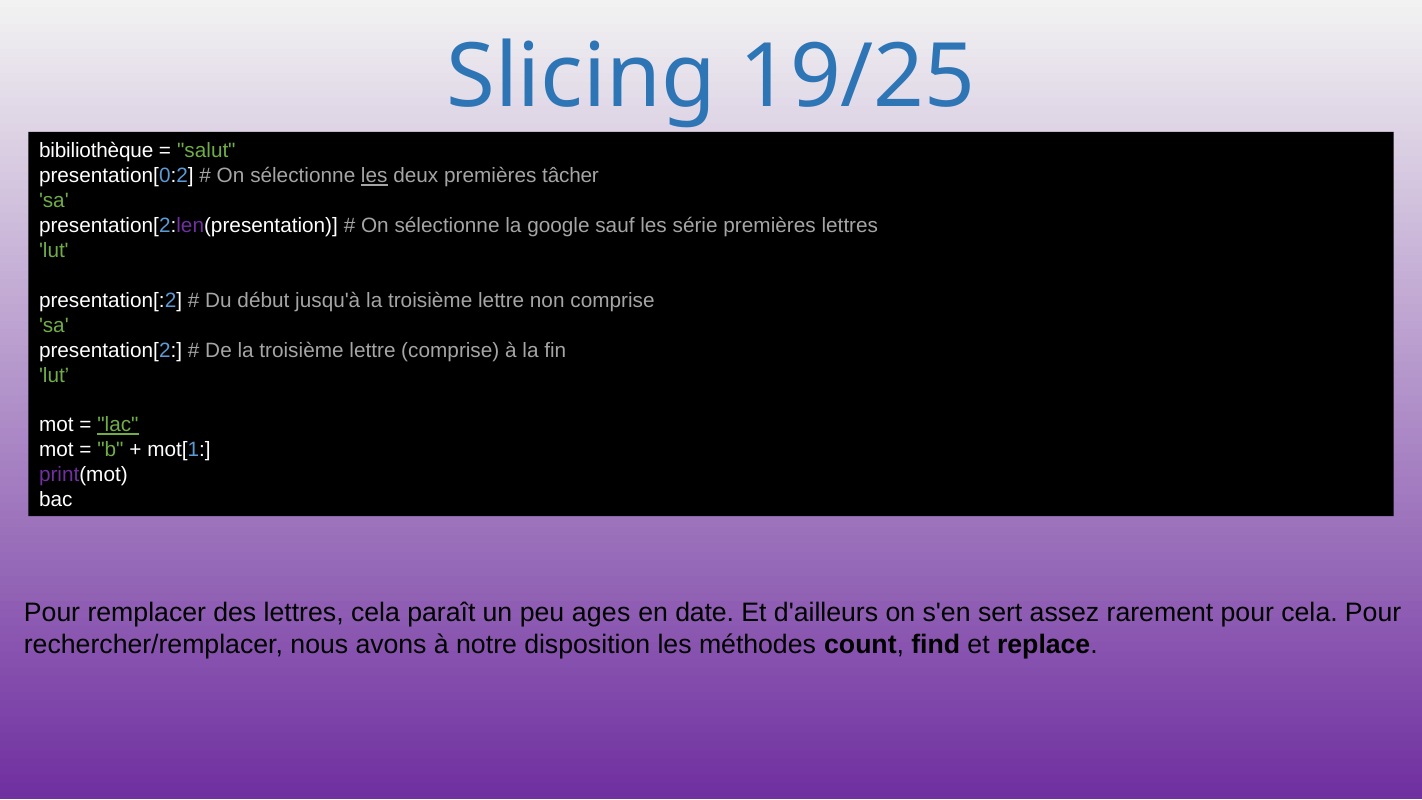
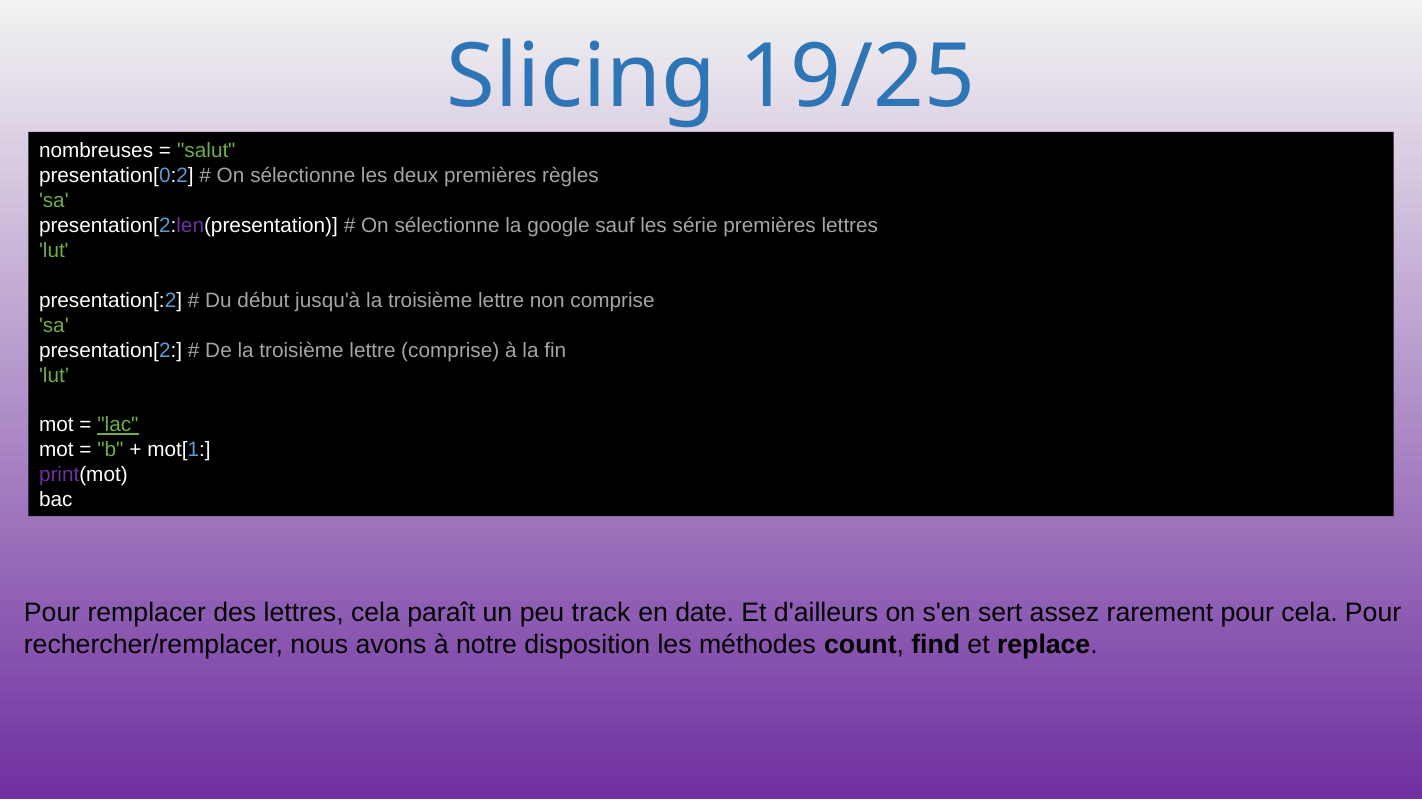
bibiliothèque: bibiliothèque -> nombreuses
les at (374, 176) underline: present -> none
tâcher: tâcher -> règles
ages: ages -> track
